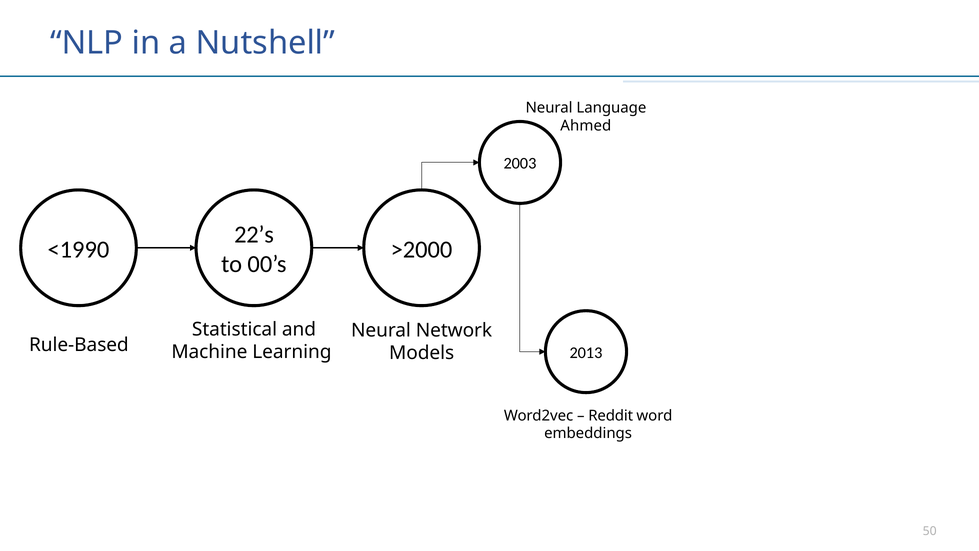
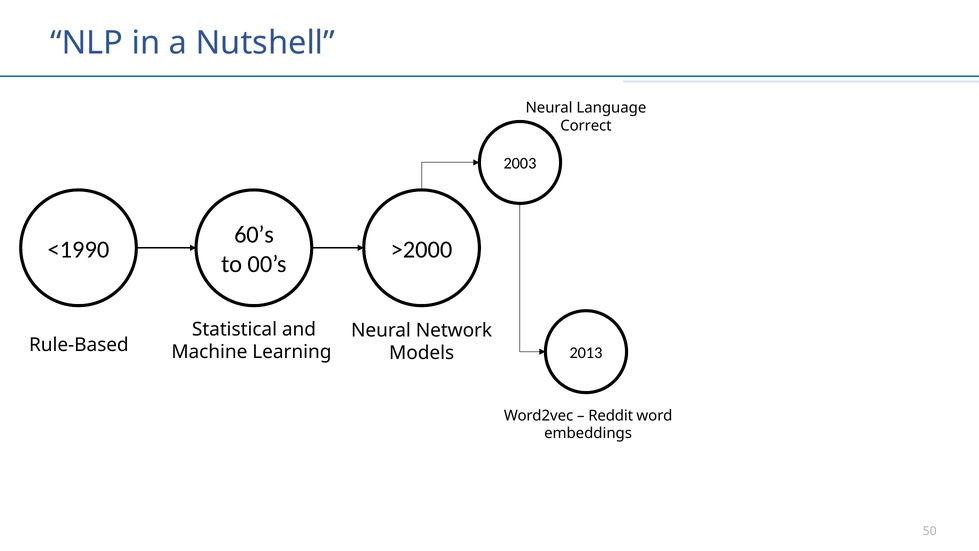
Ahmed: Ahmed -> Correct
22’s: 22’s -> 60’s
